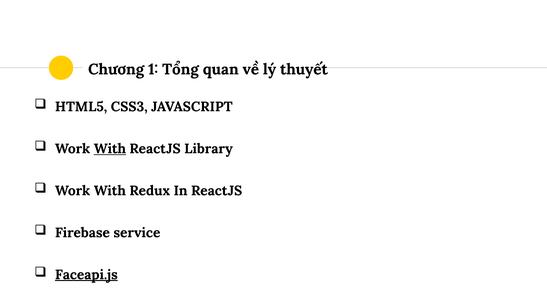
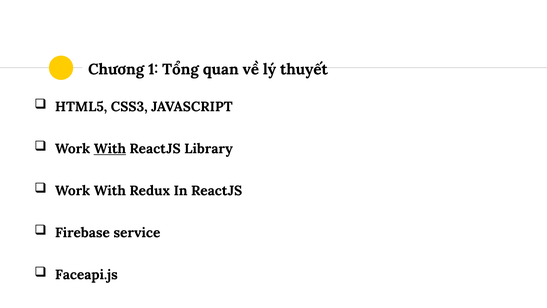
Faceapi.js underline: present -> none
